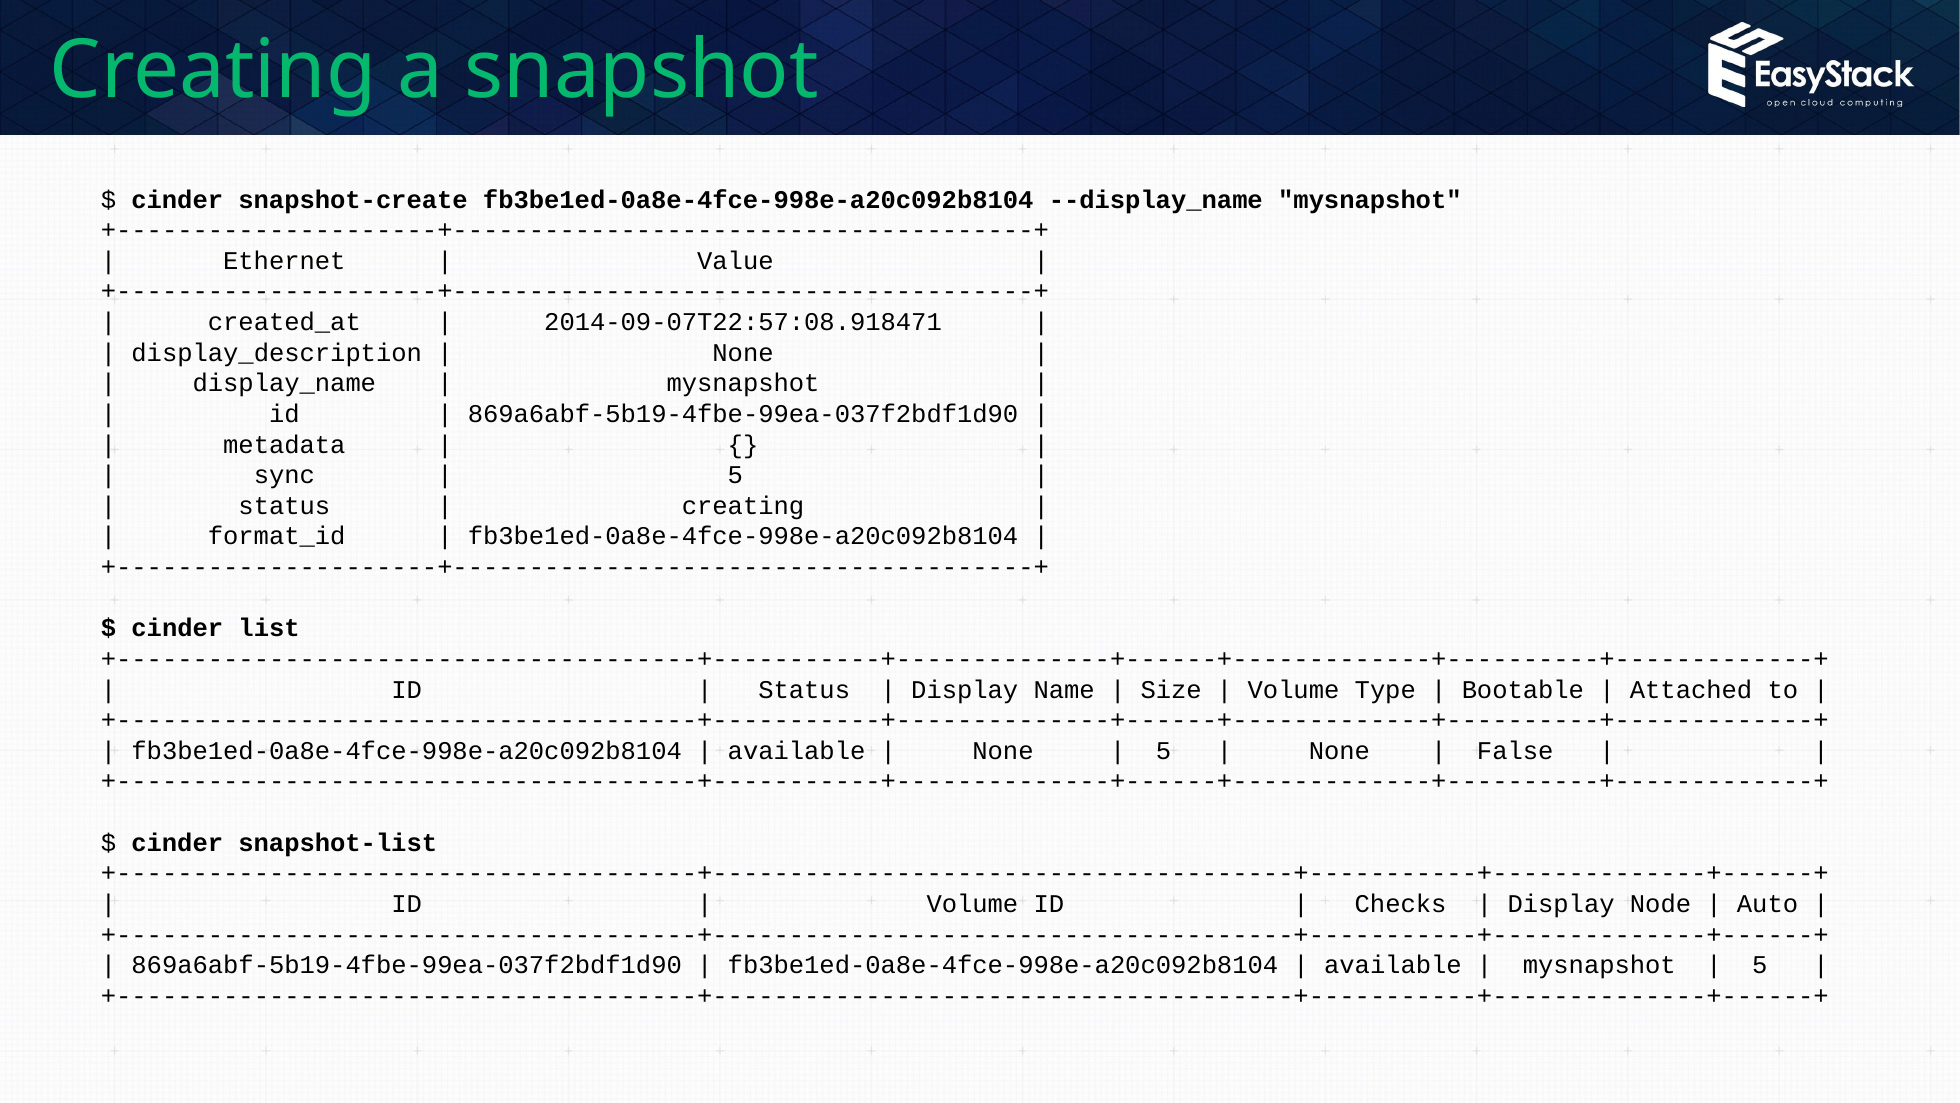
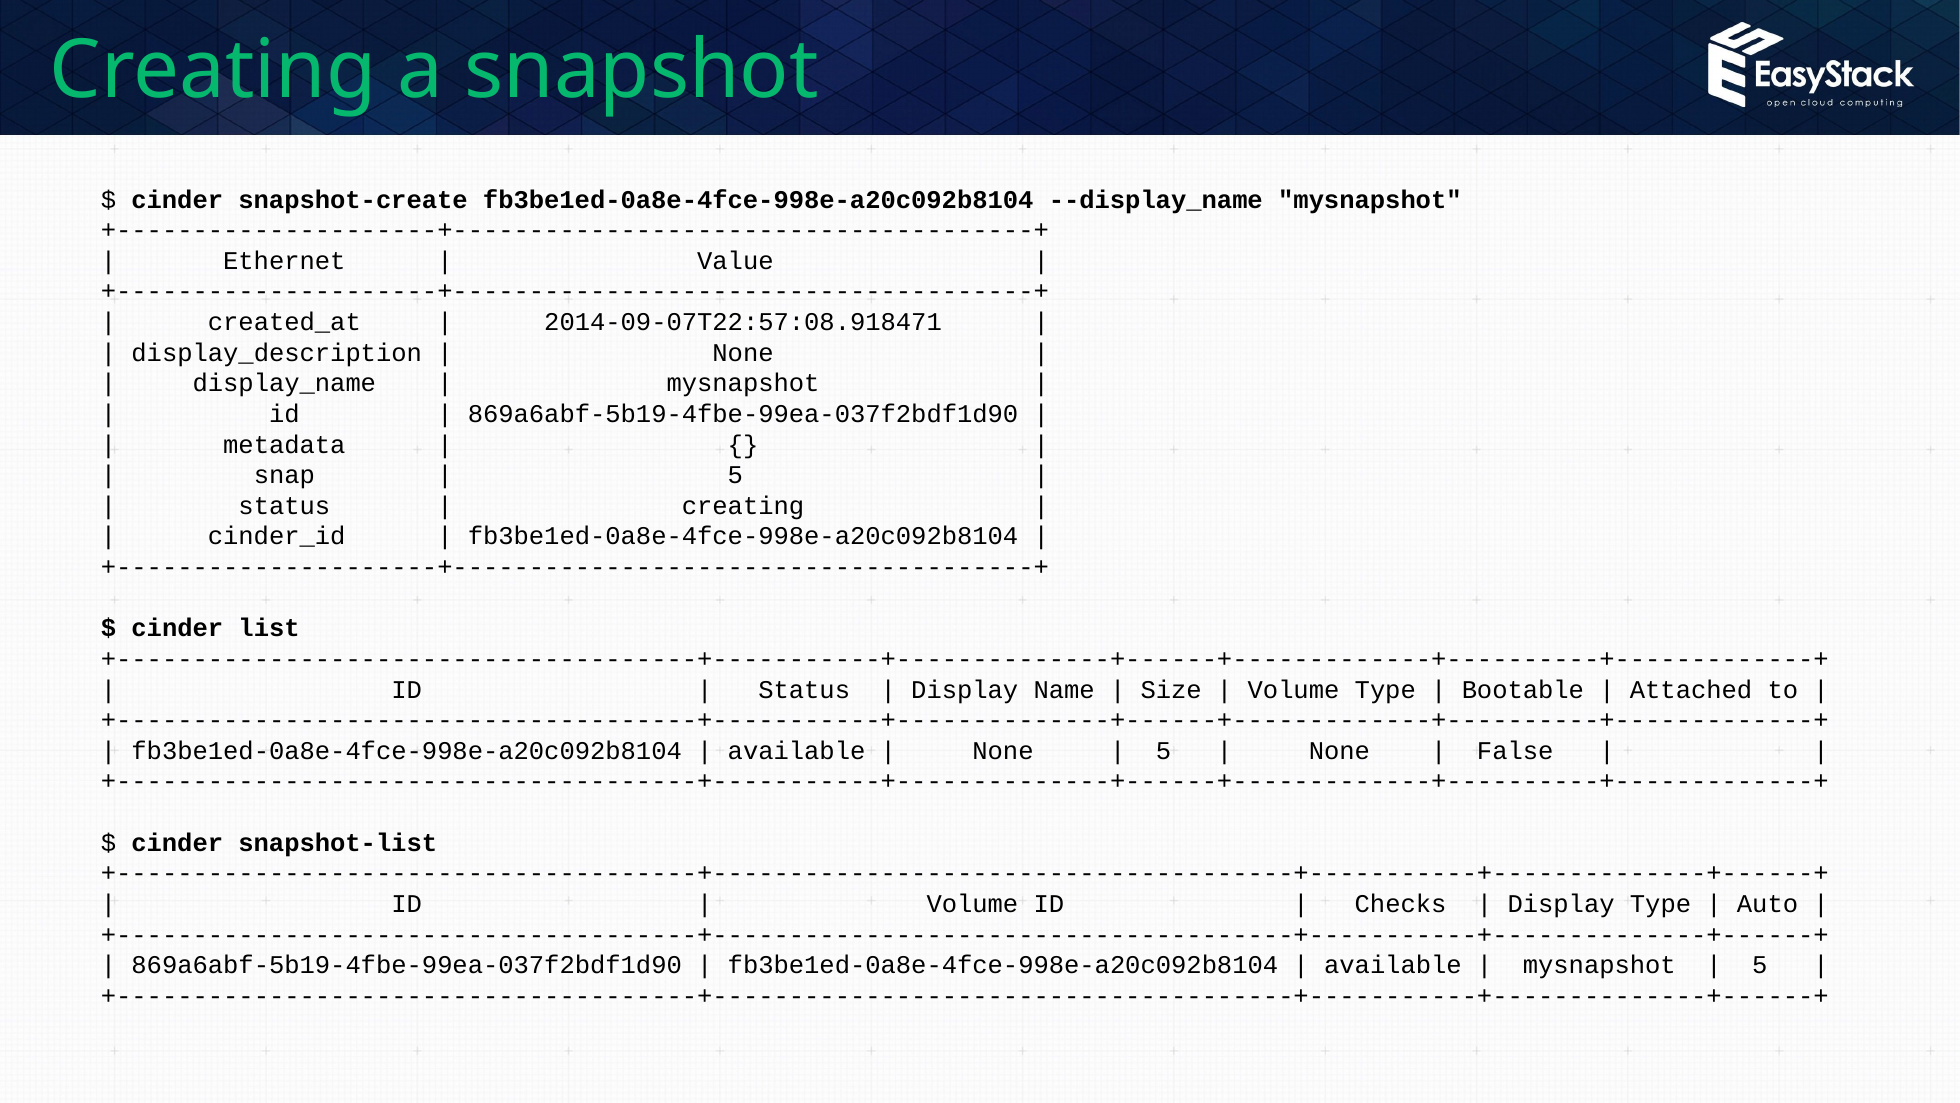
sync: sync -> snap
format_id: format_id -> cinder_id
Display Node: Node -> Type
